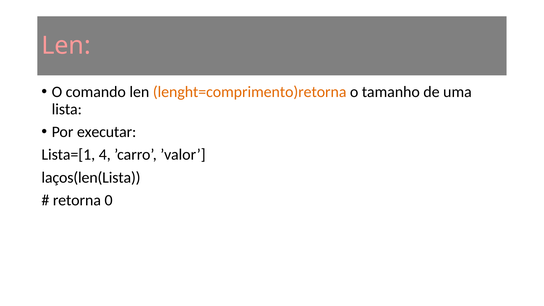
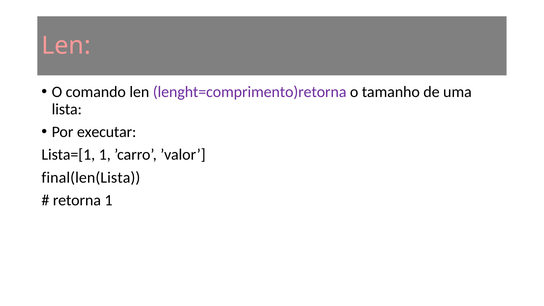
lenght=comprimento)retorna colour: orange -> purple
Lista=[1 4: 4 -> 1
laços(len(Lista: laços(len(Lista -> final(len(Lista
retorna 0: 0 -> 1
